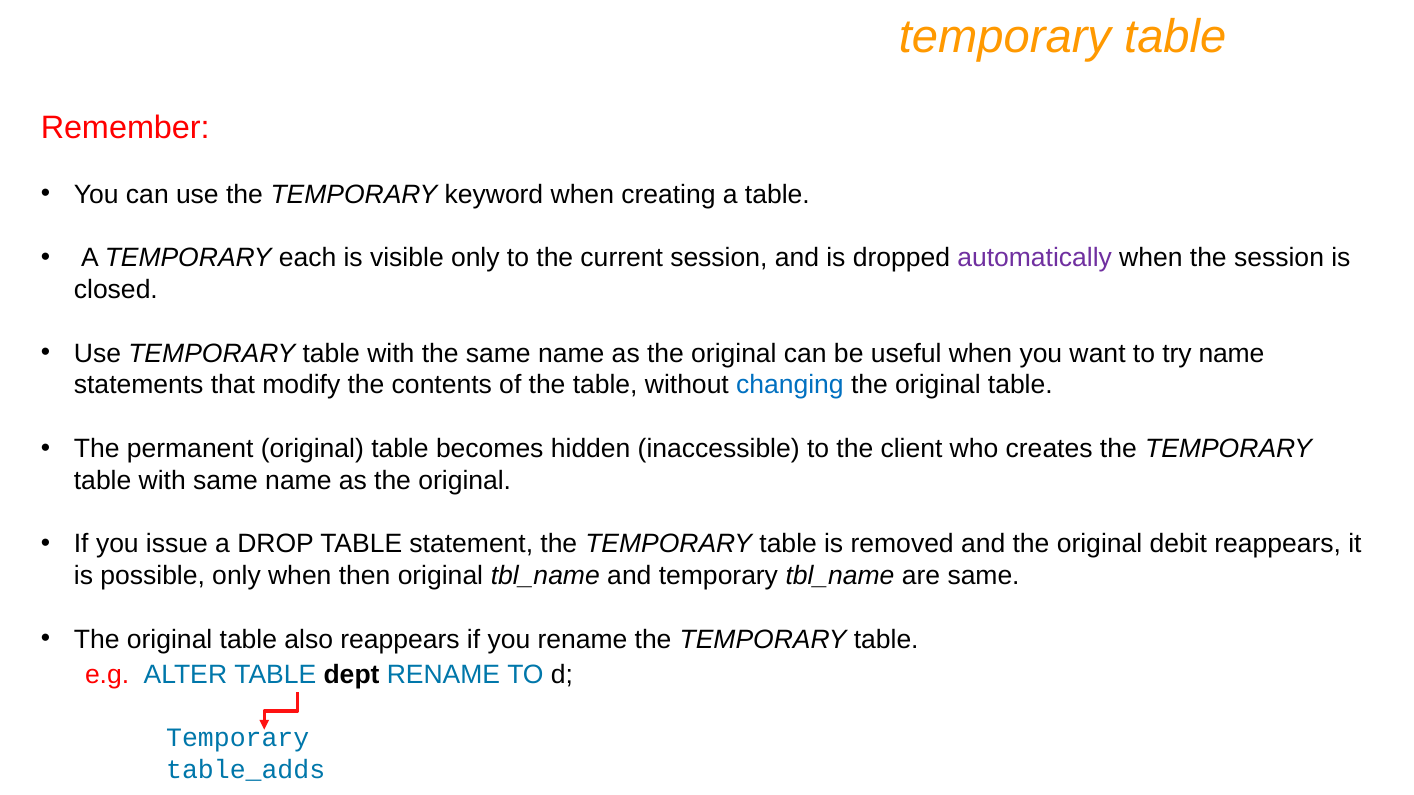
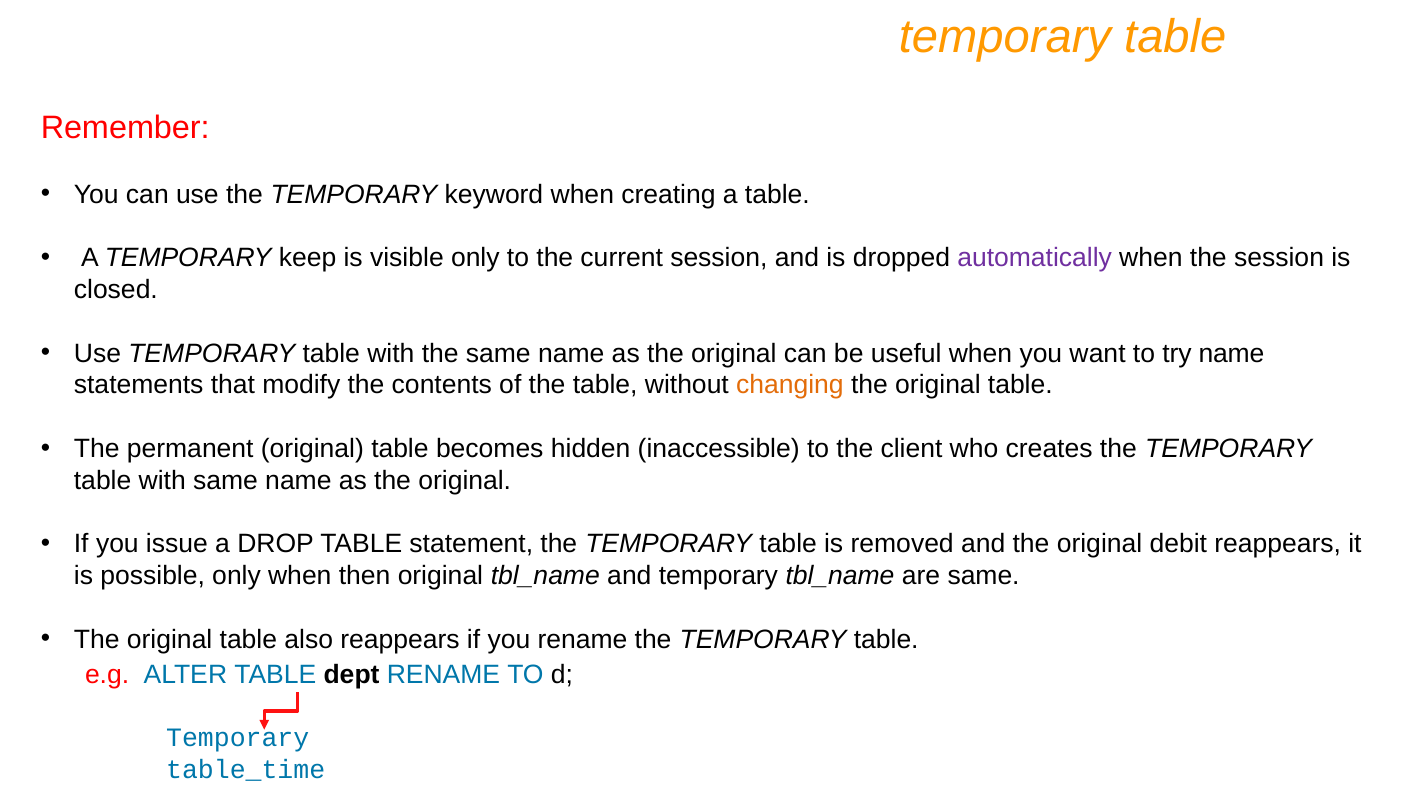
each: each -> keep
changing colour: blue -> orange
table_adds: table_adds -> table_time
